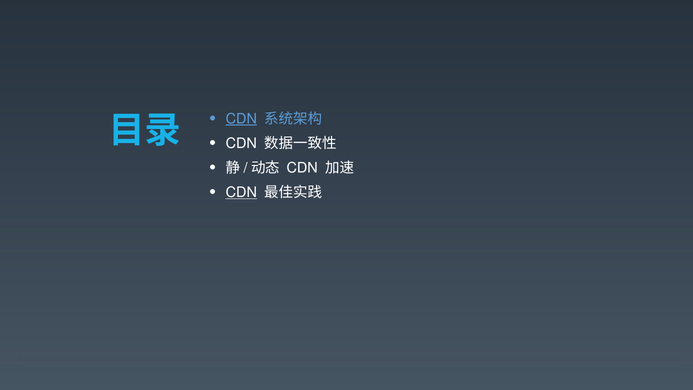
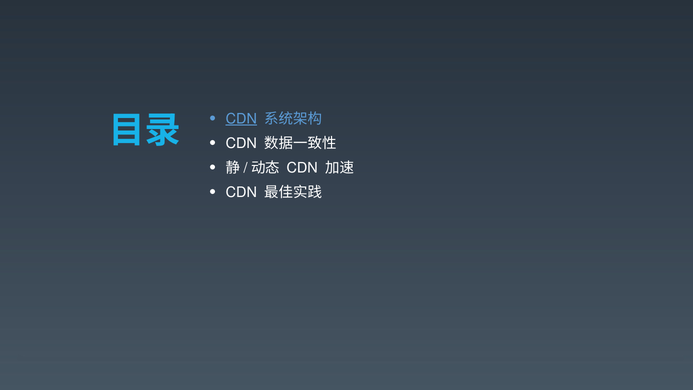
CDN at (241, 192) underline: present -> none
